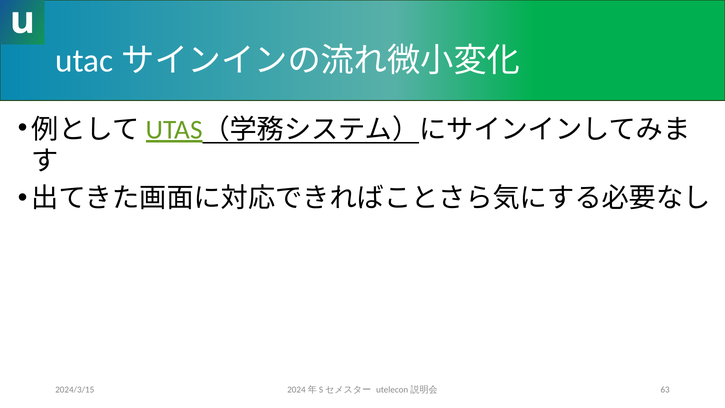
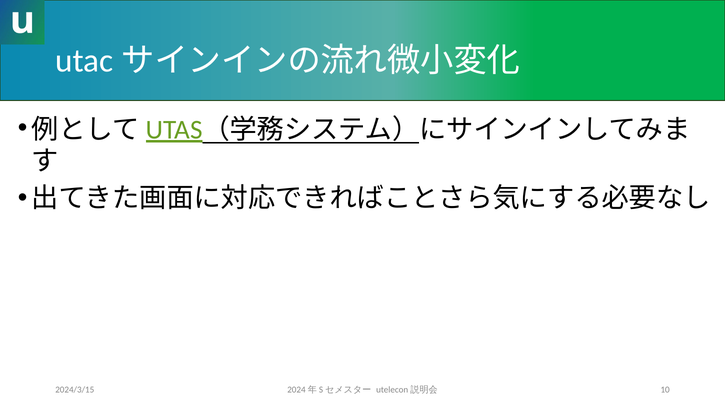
63: 63 -> 10
